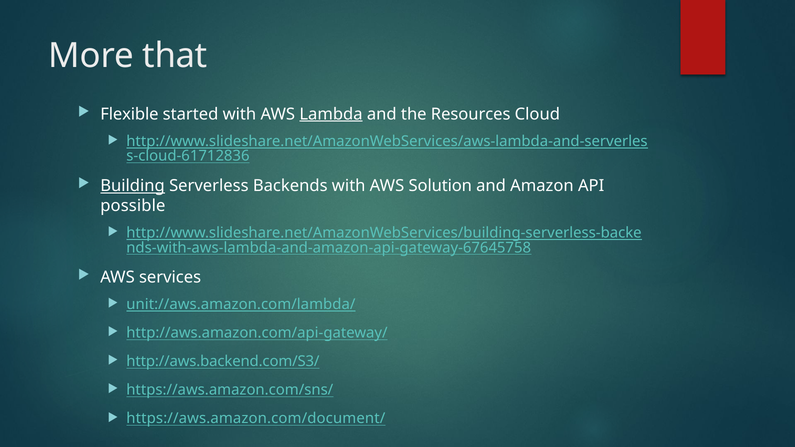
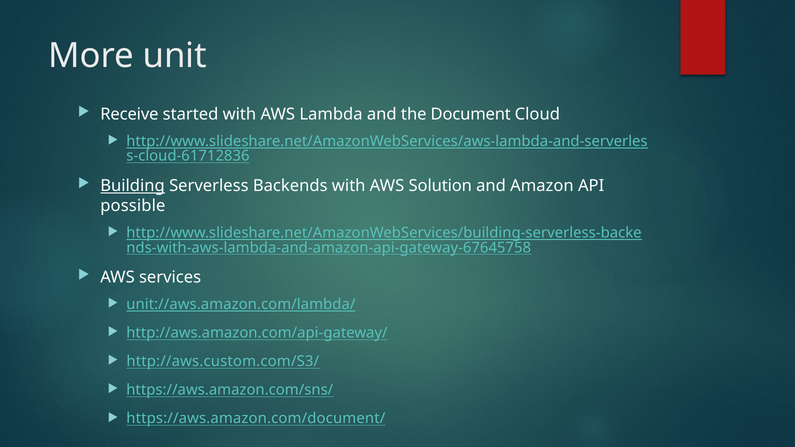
that: that -> unit
Flexible: Flexible -> Receive
Lambda underline: present -> none
Resources: Resources -> Document
http://aws.backend.com/S3/: http://aws.backend.com/S3/ -> http://aws.custom.com/S3/
